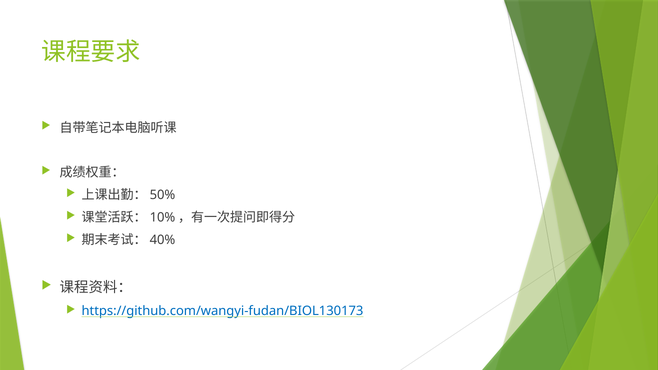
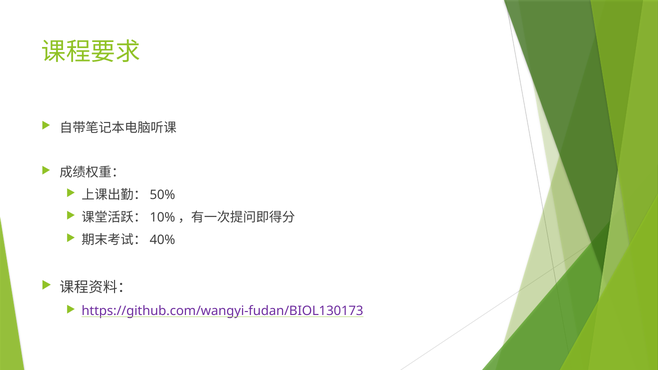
https://github.com/wangyi-fudan/BIOL130173 colour: blue -> purple
